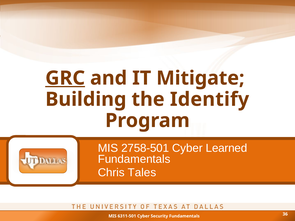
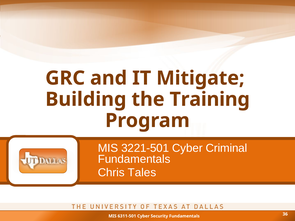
GRC underline: present -> none
Identify: Identify -> Training
2758-501: 2758-501 -> 3221-501
Learned: Learned -> Criminal
